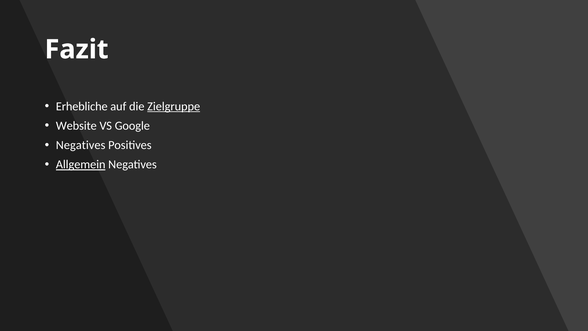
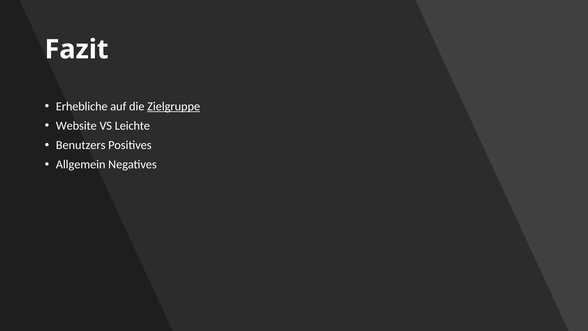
Google: Google -> Leichte
Negatives at (81, 145): Negatives -> Benutzers
Allgemein underline: present -> none
